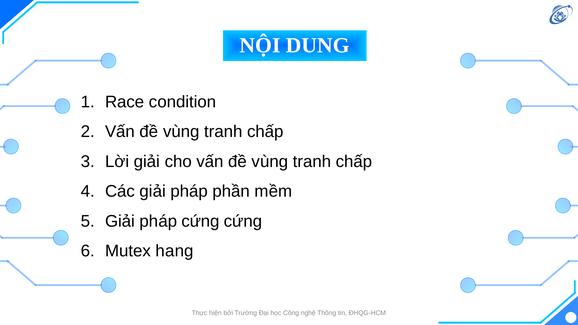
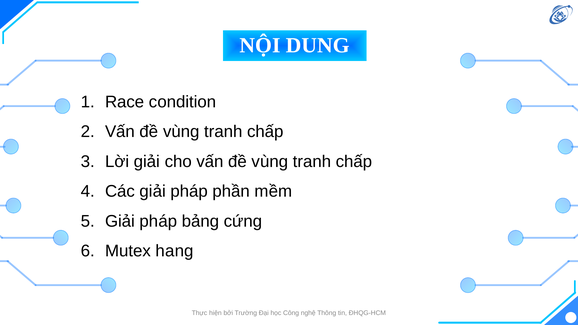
pháp cứng: cứng -> bảng
